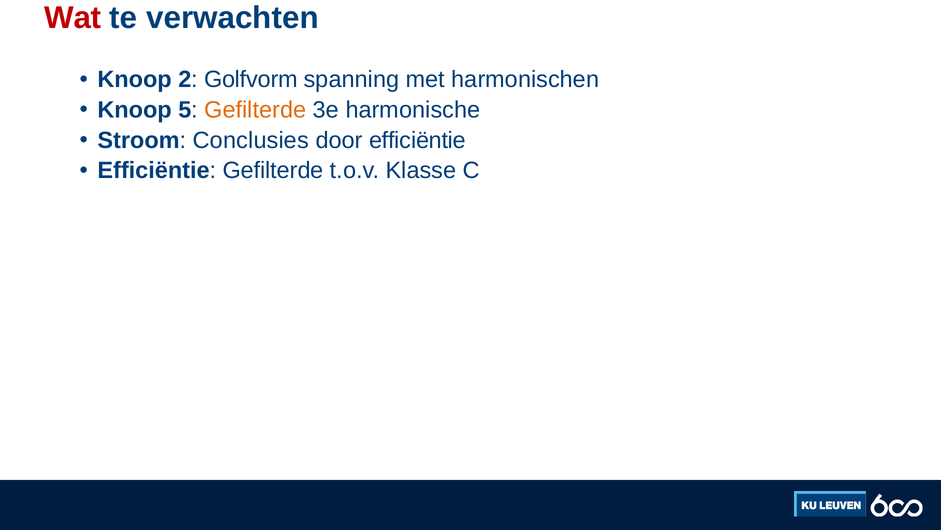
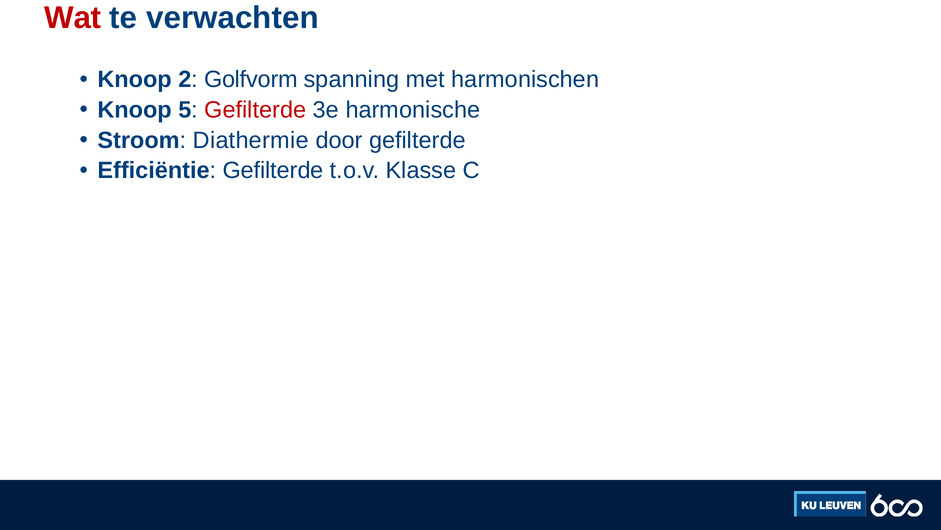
Gefilterde at (255, 110) colour: orange -> red
Conclusies: Conclusies -> Diathermie
door efficiëntie: efficiëntie -> gefilterde
